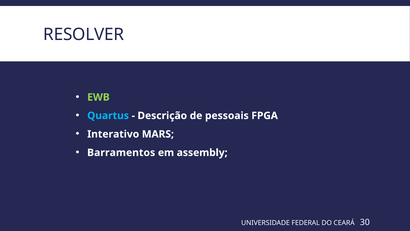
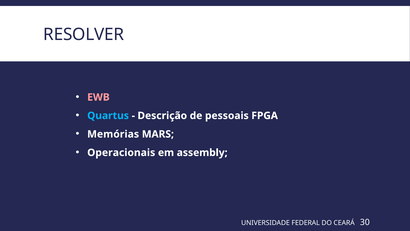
EWB colour: light green -> pink
Interativo: Interativo -> Memórias
Barramentos: Barramentos -> Operacionais
